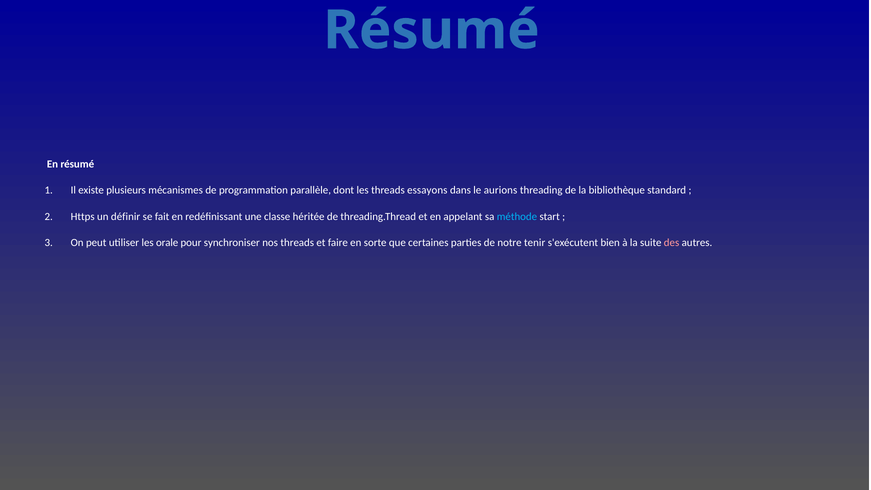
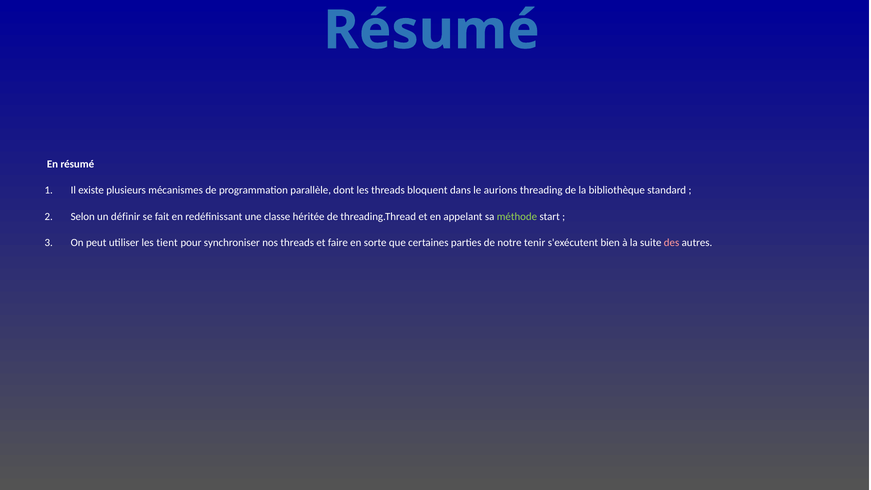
essayons: essayons -> bloquent
Https: Https -> Selon
méthode colour: light blue -> light green
orale: orale -> tient
